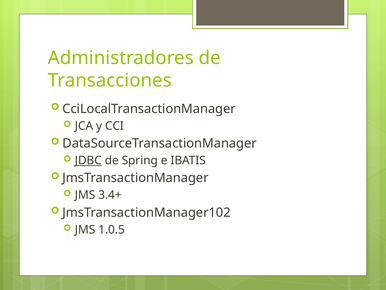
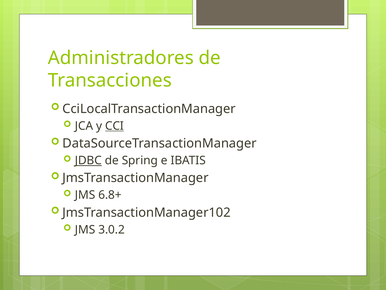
CCI underline: none -> present
3.4+: 3.4+ -> 6.8+
1.0.5: 1.0.5 -> 3.0.2
